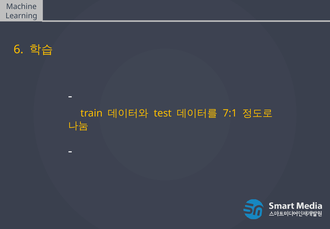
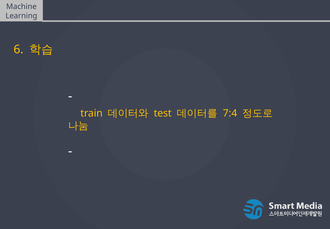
7:1: 7:1 -> 7:4
